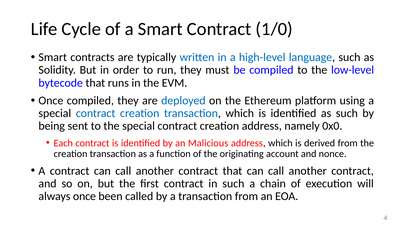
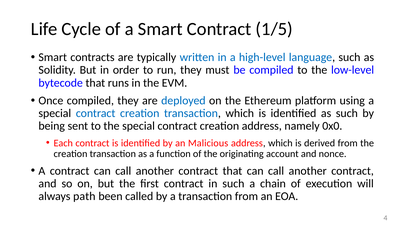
1/0: 1/0 -> 1/5
always once: once -> path
